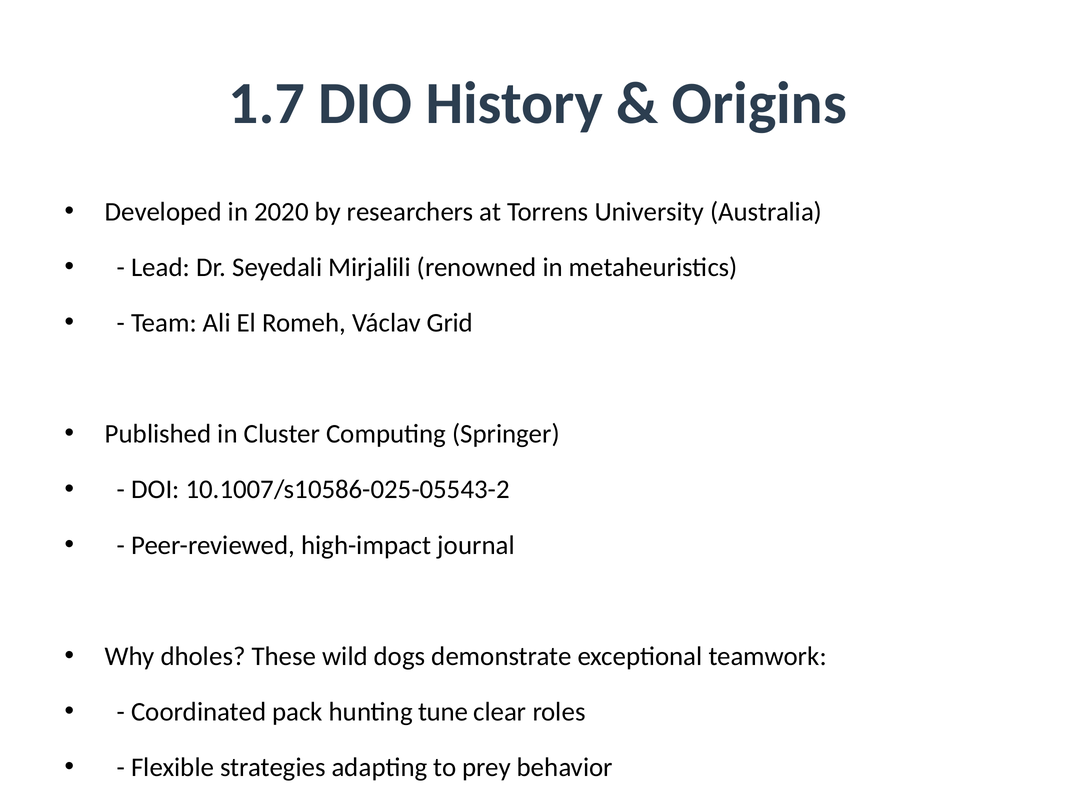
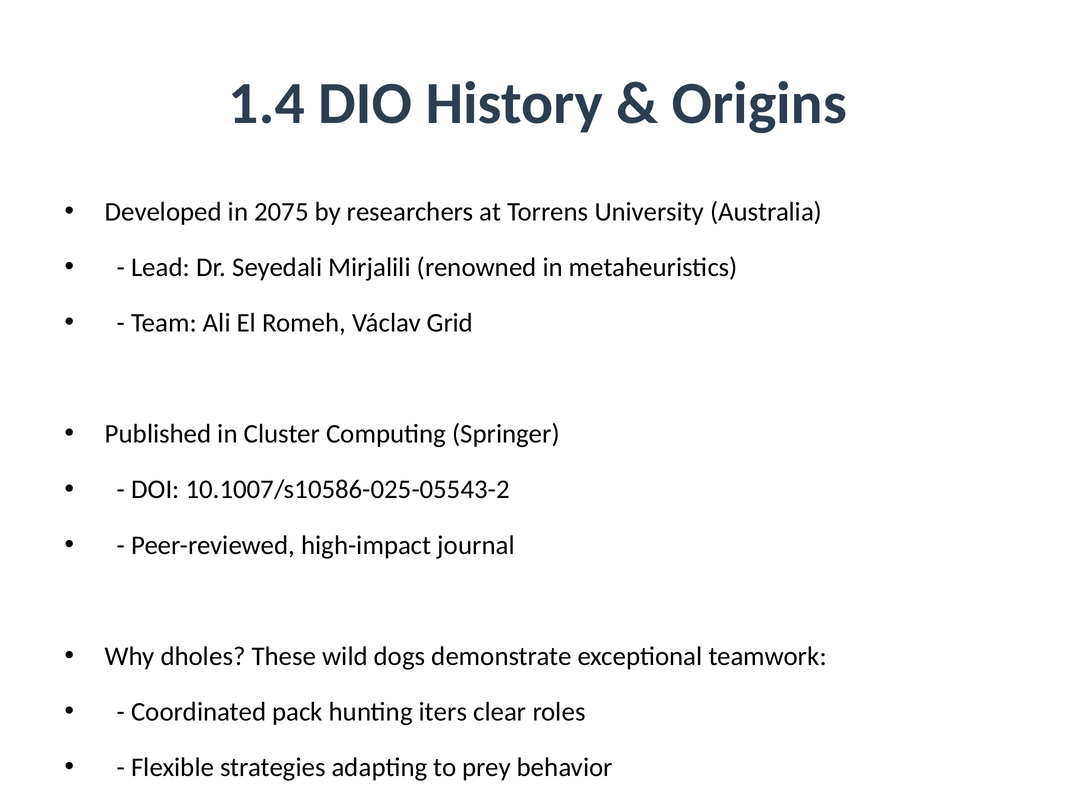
1.7: 1.7 -> 1.4
2020: 2020 -> 2075
tune: tune -> iters
